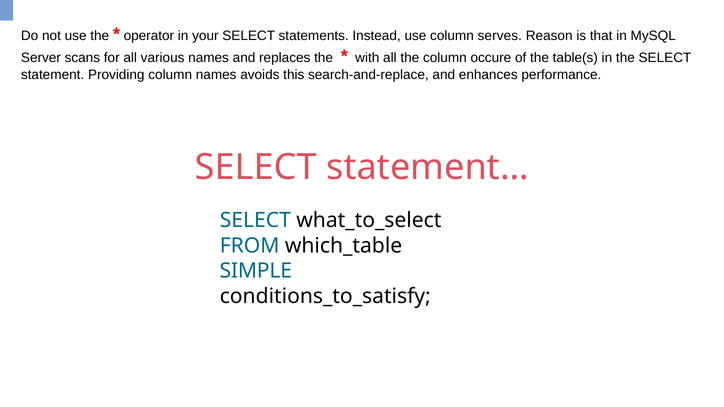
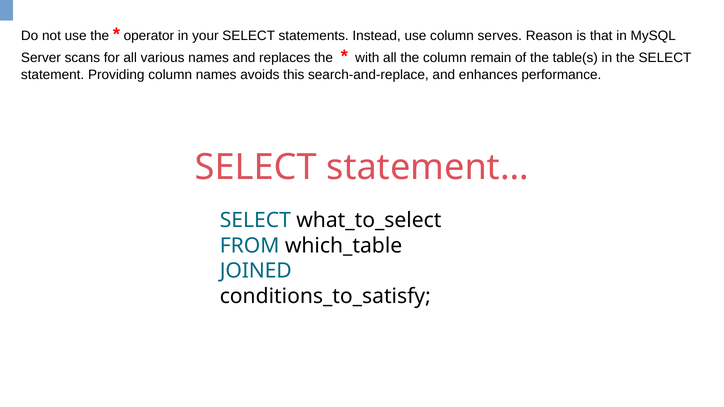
occure: occure -> remain
SIMPLE: SIMPLE -> JOINED
